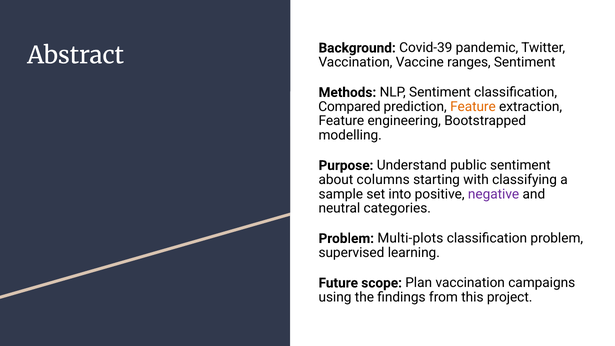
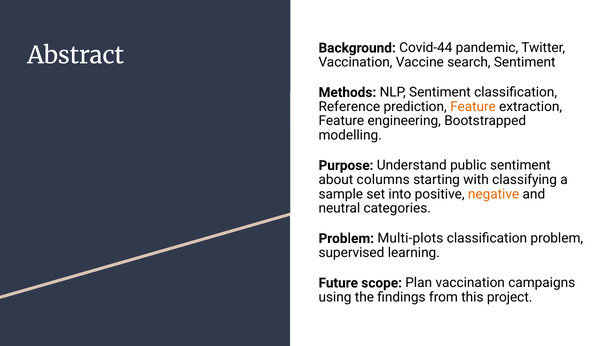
Covid-39: Covid-39 -> Covid-44
ranges: ranges -> search
Compared: Compared -> Reference
negative colour: purple -> orange
